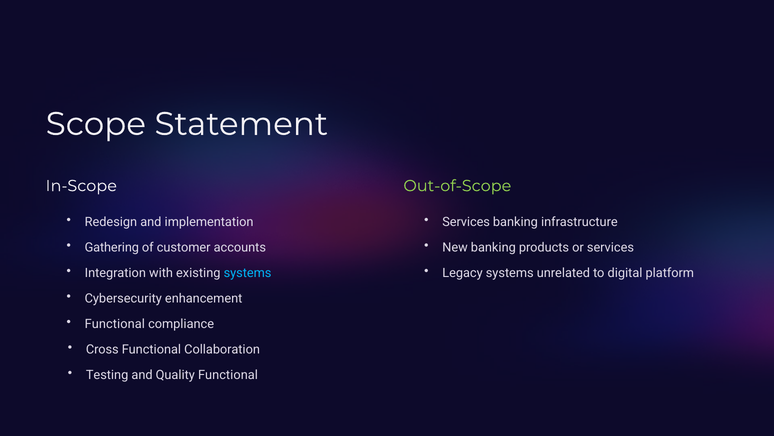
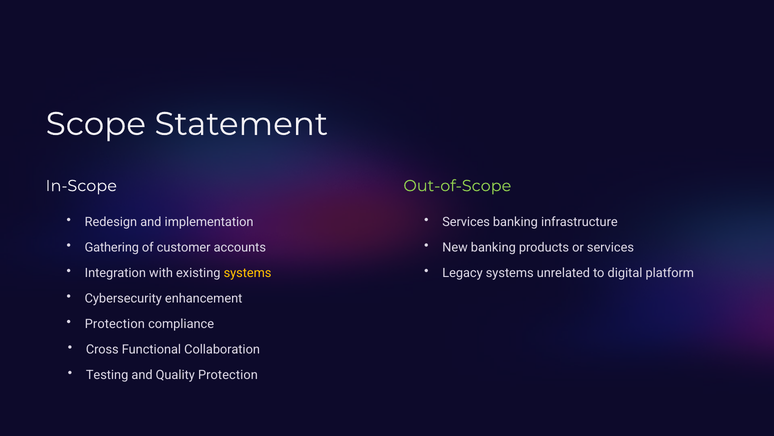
systems at (248, 272) colour: light blue -> yellow
Functional at (115, 323): Functional -> Protection
Quality Functional: Functional -> Protection
